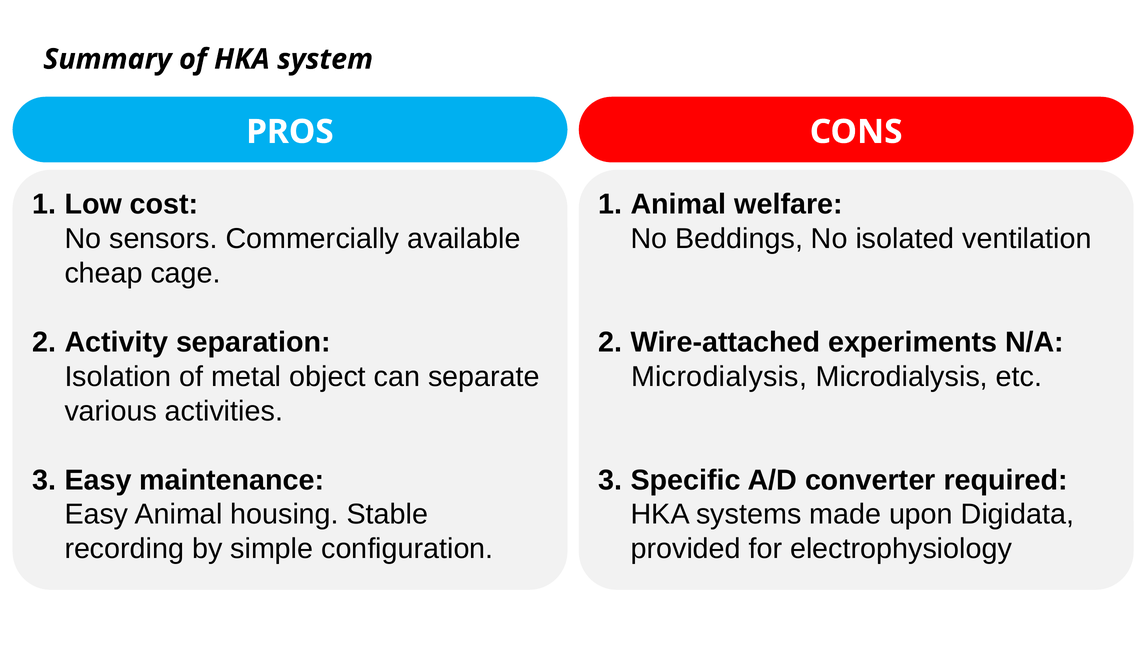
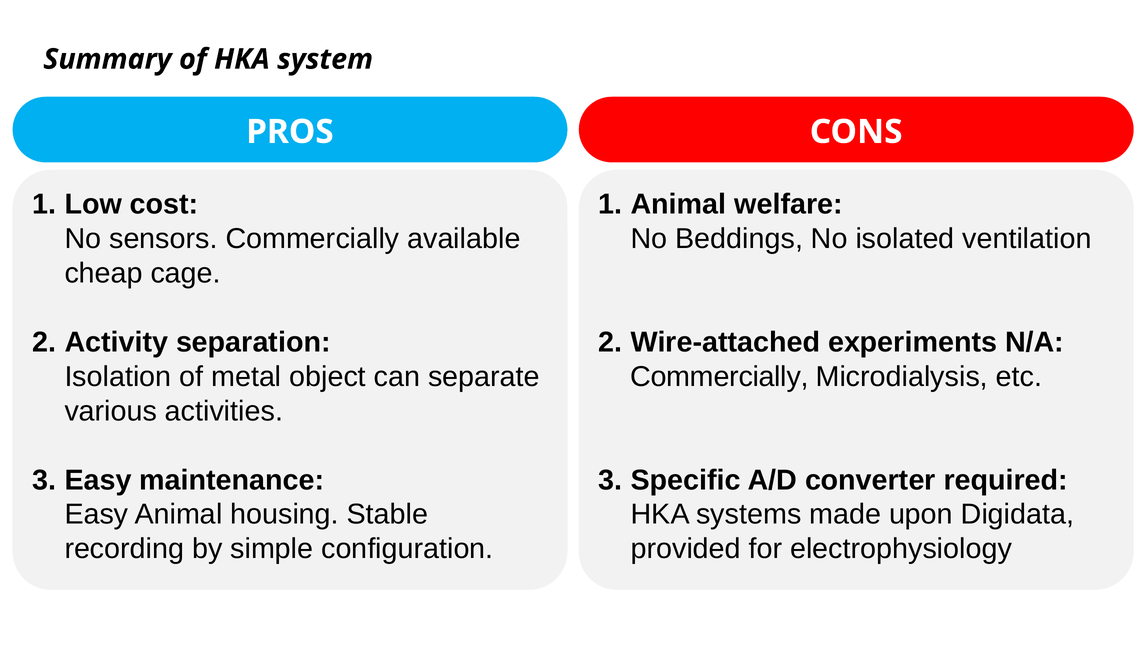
Microdialysis at (719, 377): Microdialysis -> Commercially
